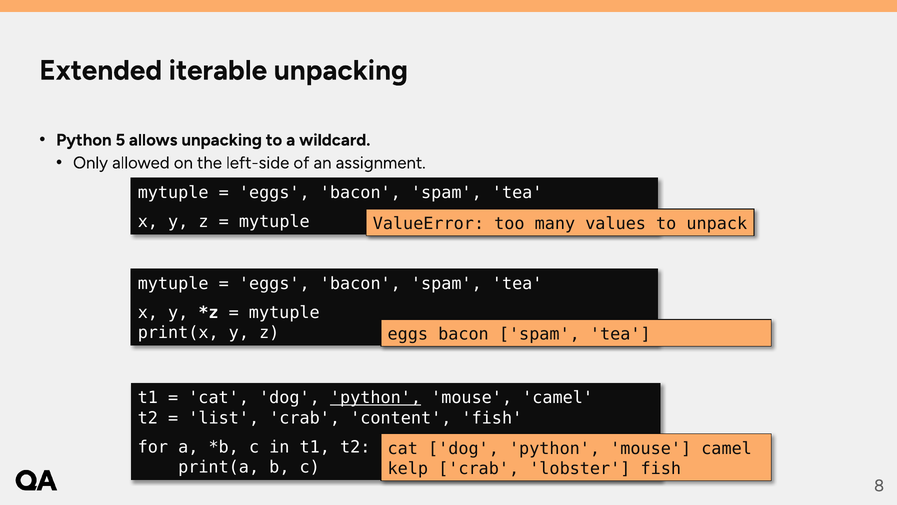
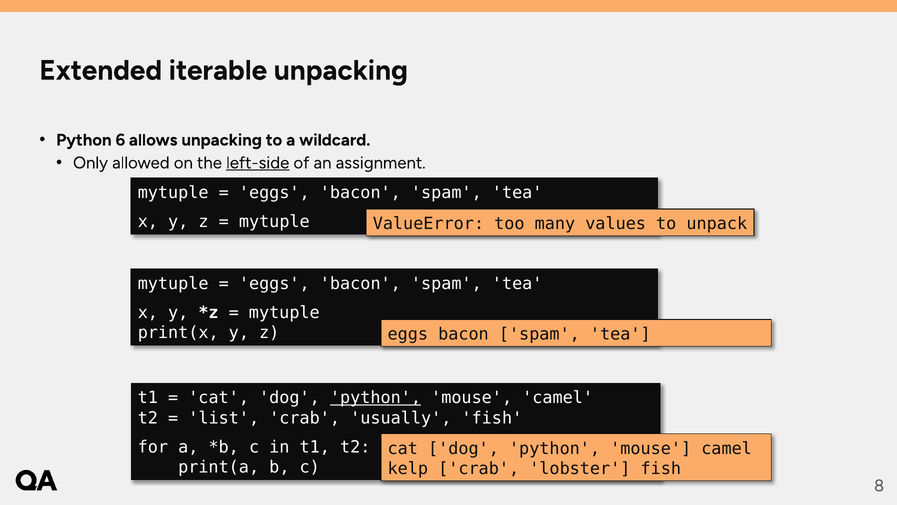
5: 5 -> 6
left-side underline: none -> present
content: content -> usually
